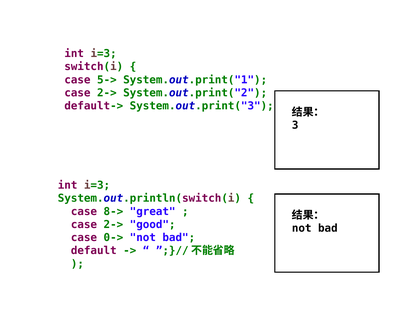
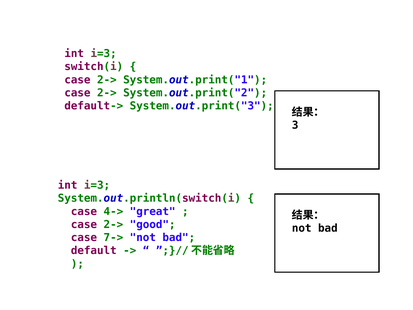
5-> at (107, 80): 5-> -> 2->
8->: 8-> -> 4->
0->: 0-> -> 7->
